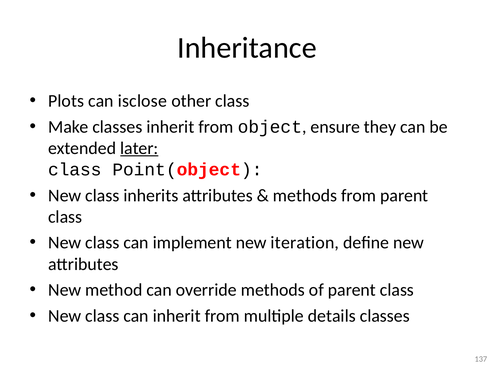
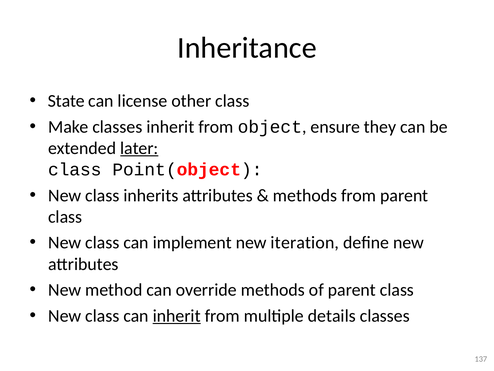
Plots: Plots -> State
isclose: isclose -> license
inherit at (177, 315) underline: none -> present
